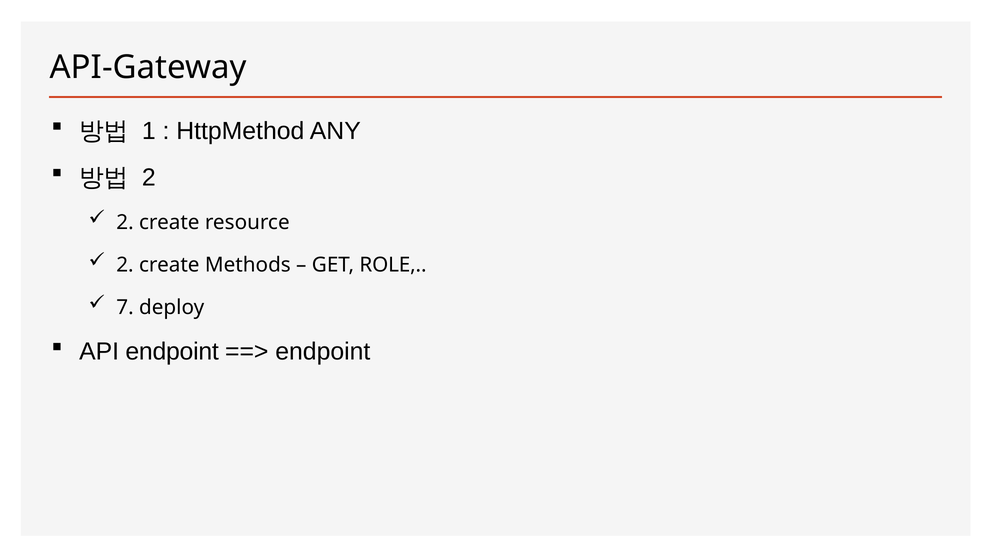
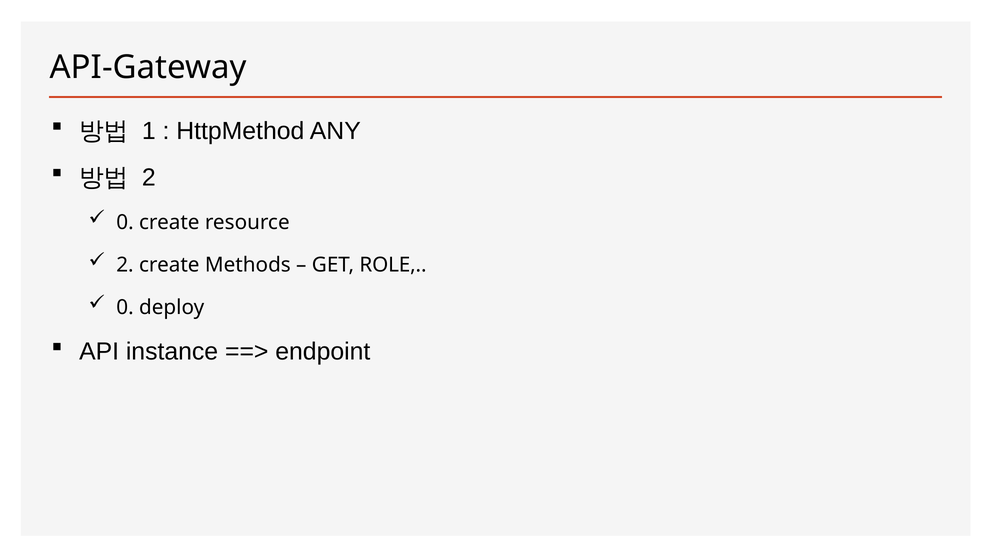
2 at (125, 222): 2 -> 0
7 at (125, 308): 7 -> 0
API endpoint: endpoint -> instance
